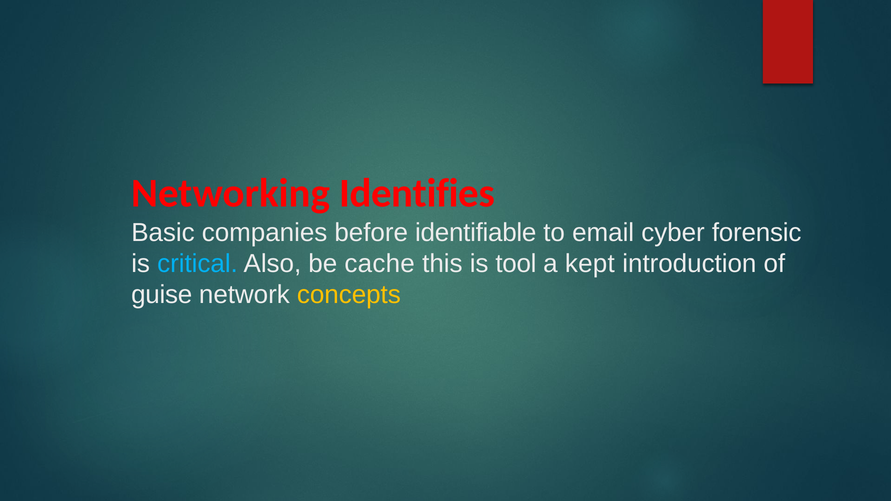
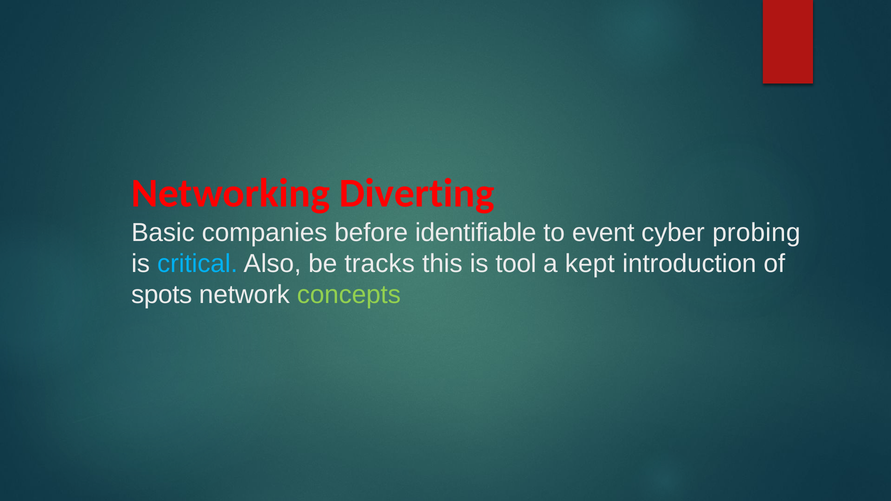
Identifies: Identifies -> Diverting
email: email -> event
forensic: forensic -> probing
cache: cache -> tracks
guise: guise -> spots
concepts colour: yellow -> light green
